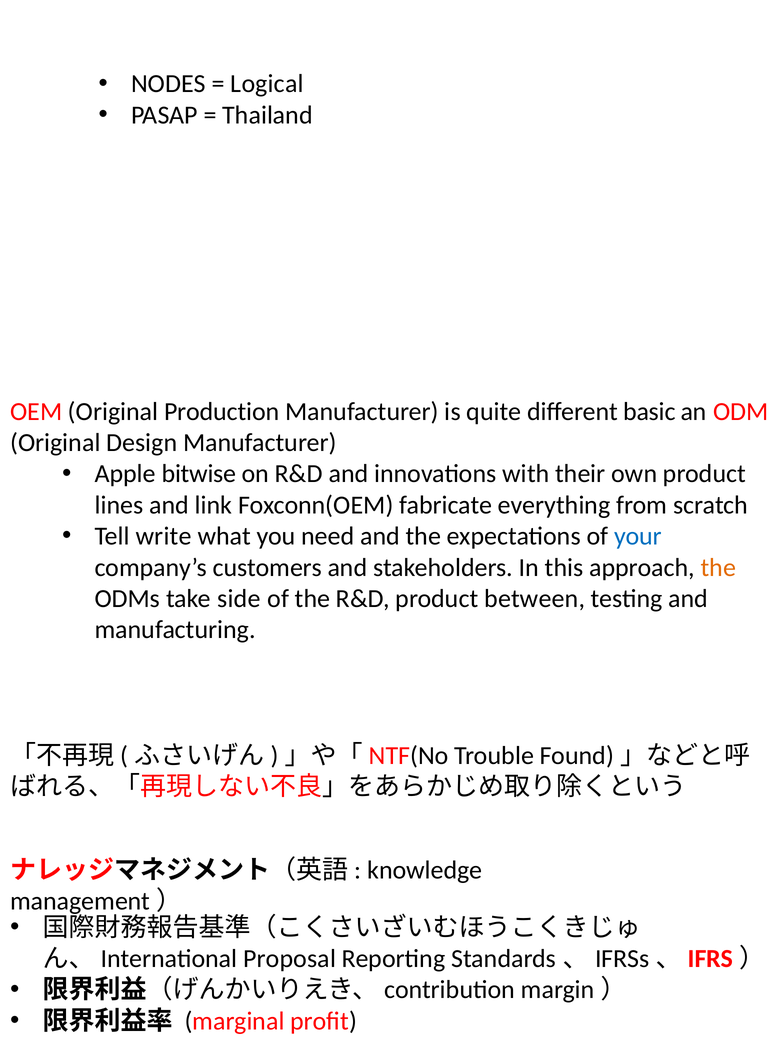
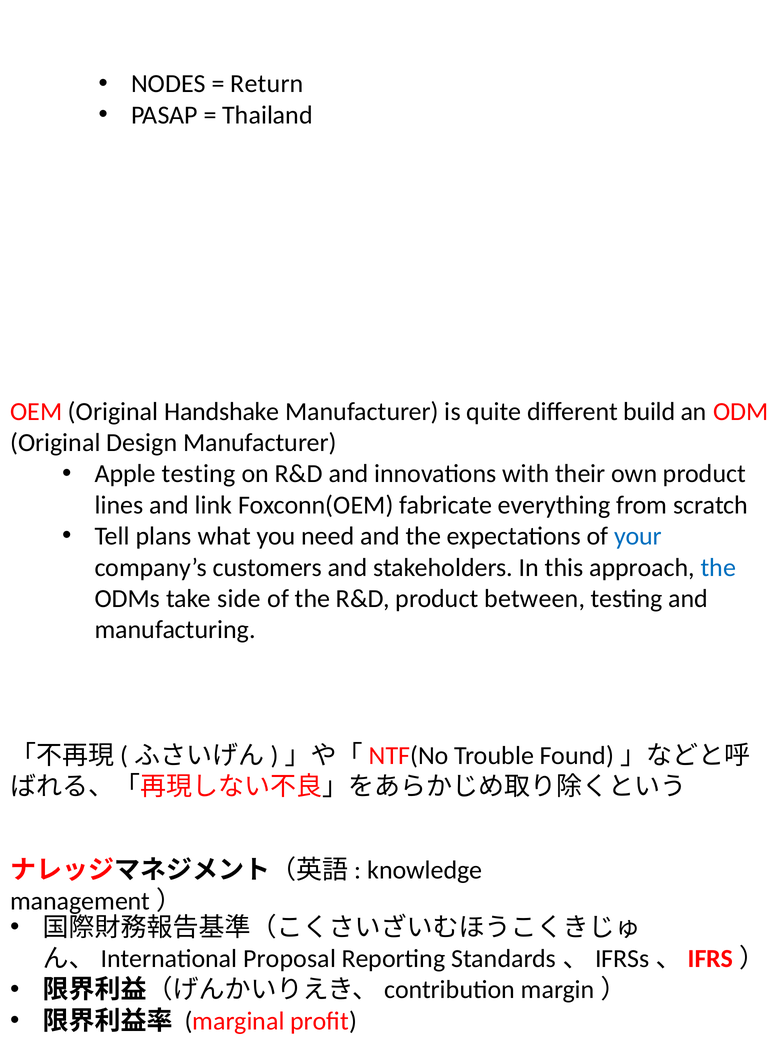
Logical: Logical -> Return
Production: Production -> Handshake
basic: basic -> build
Apple bitwise: bitwise -> testing
write: write -> plans
the at (718, 567) colour: orange -> blue
